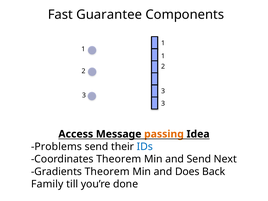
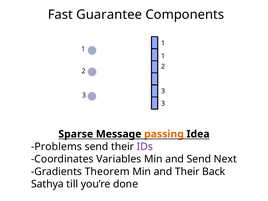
Access: Access -> Sparse
IDs colour: blue -> purple
Coordinates Theorem: Theorem -> Variables
and Does: Does -> Their
Family: Family -> Sathya
